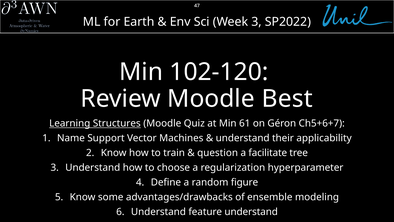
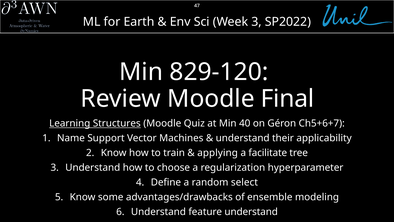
102-120: 102-120 -> 829-120
Best: Best -> Final
61: 61 -> 40
question: question -> applying
figure: figure -> select
